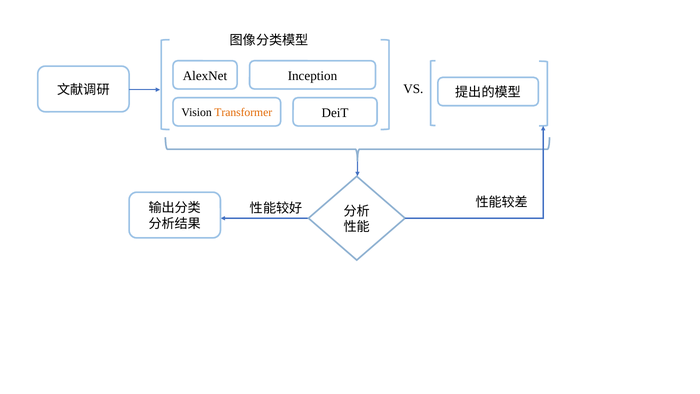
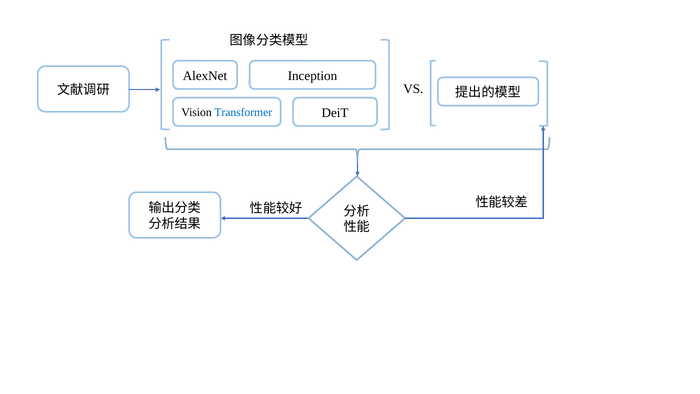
Transformer colour: orange -> blue
